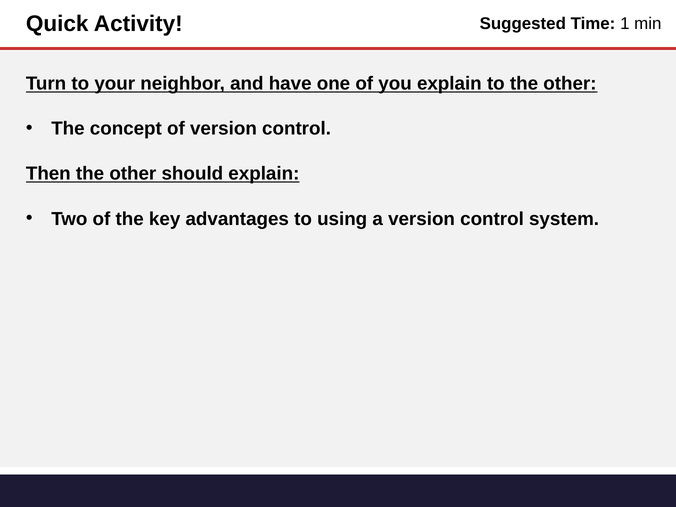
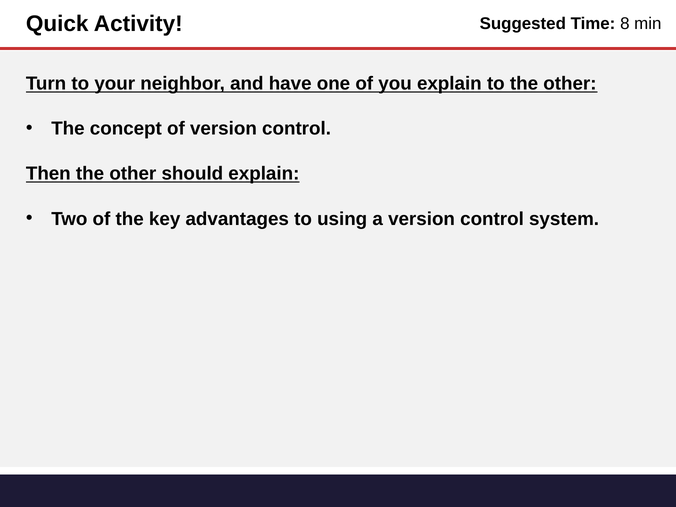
1: 1 -> 8
